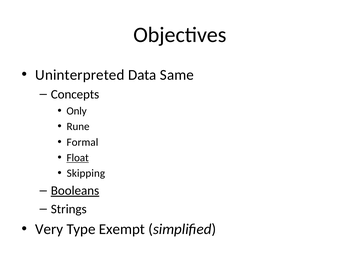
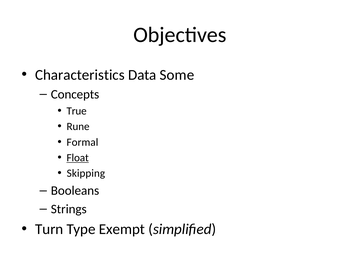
Uninterpreted: Uninterpreted -> Characteristics
Same: Same -> Some
Only: Only -> True
Booleans underline: present -> none
Very: Very -> Turn
